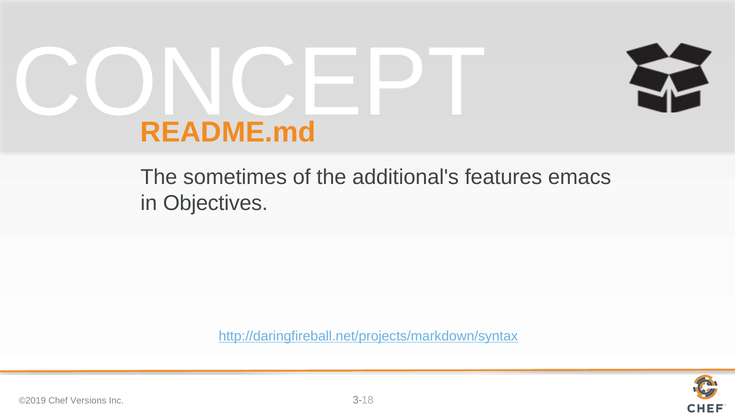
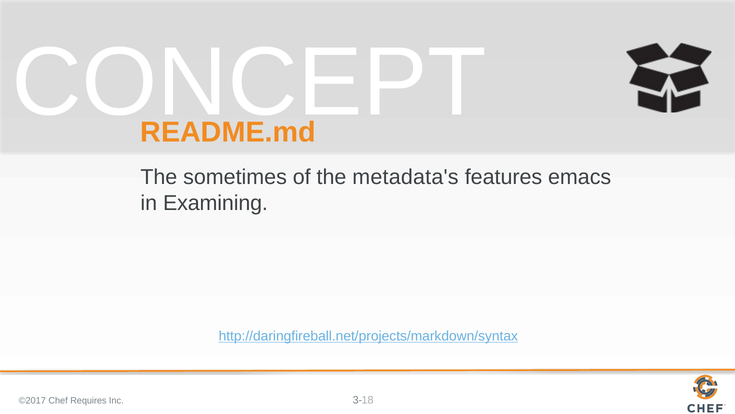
additional's: additional's -> metadata's
Objectives: Objectives -> Examining
©2019: ©2019 -> ©2017
Versions: Versions -> Requires
